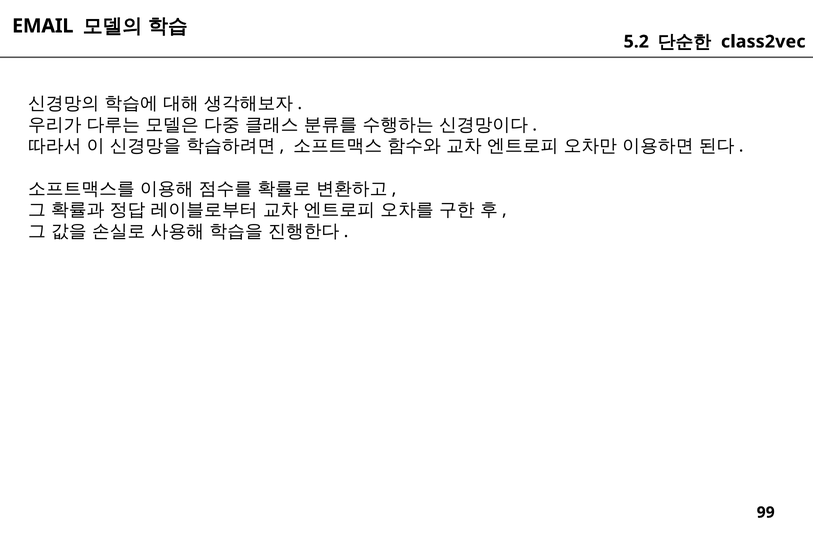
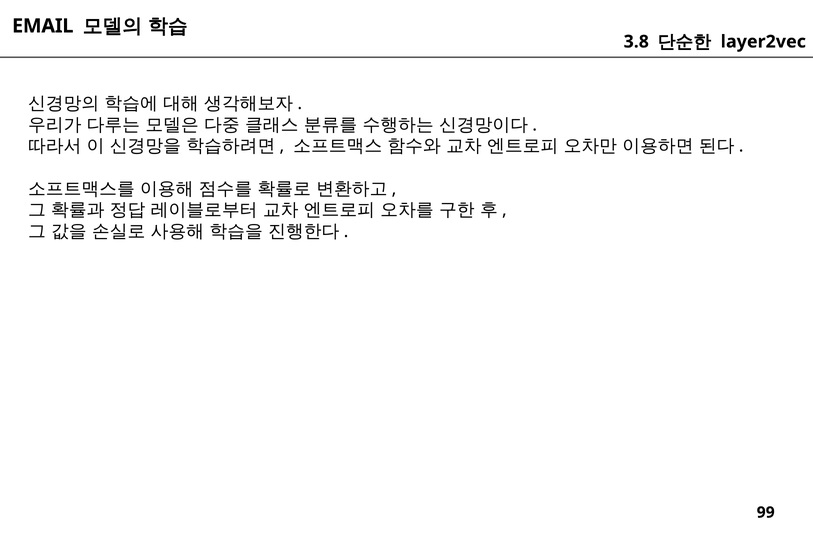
5.2: 5.2 -> 3.8
class2vec: class2vec -> layer2vec
